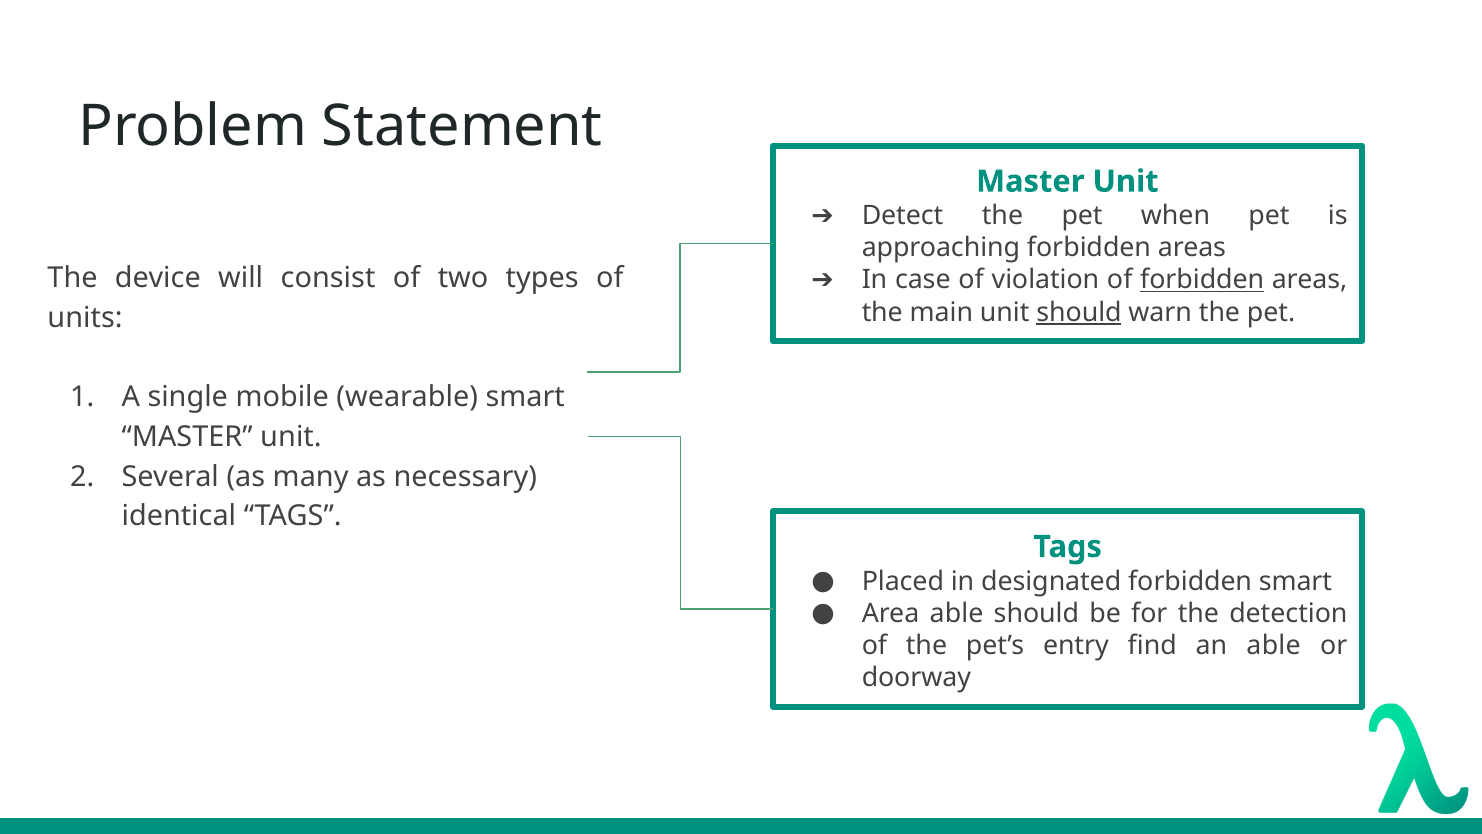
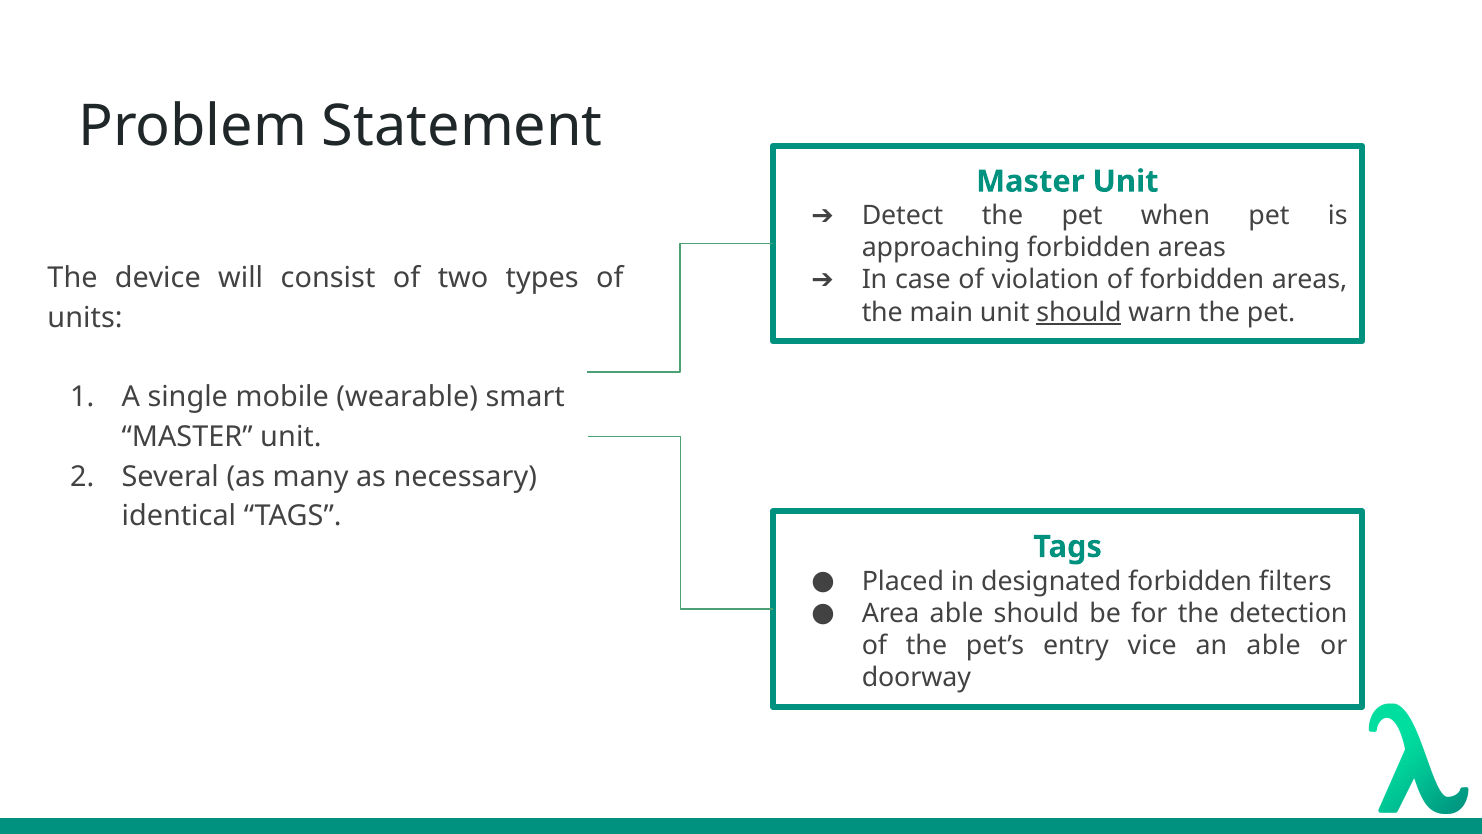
forbidden at (1202, 280) underline: present -> none
forbidden smart: smart -> filters
find: find -> vice
